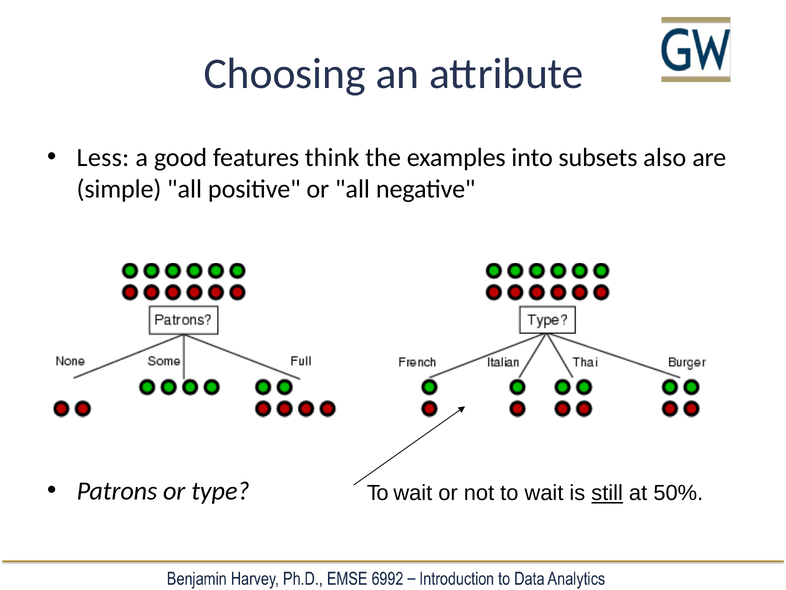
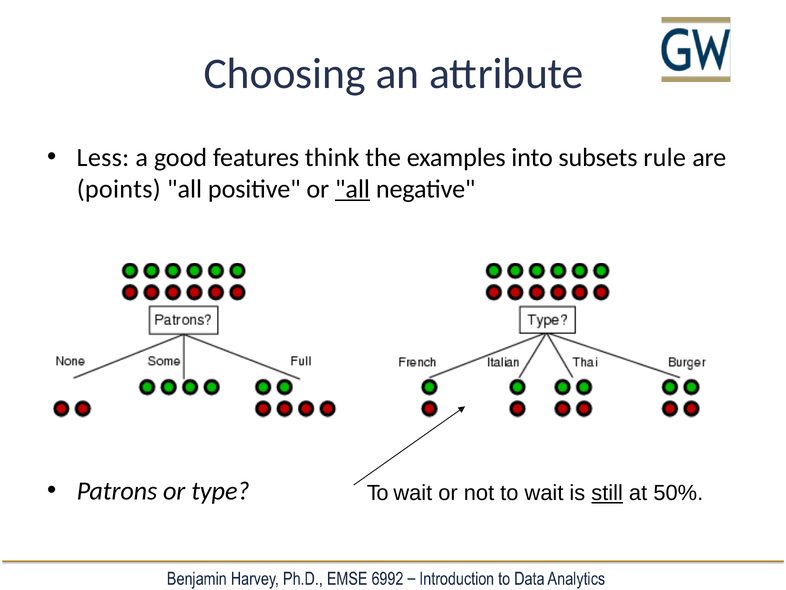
also: also -> rule
simple: simple -> points
all at (353, 189) underline: none -> present
